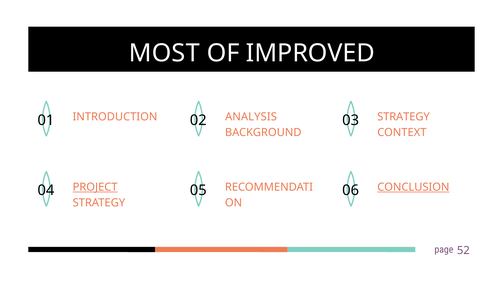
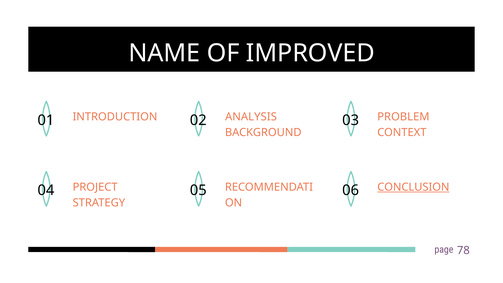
MOST: MOST -> NAME
STRATEGY at (403, 117): STRATEGY -> PROBLEM
PROJECT underline: present -> none
52: 52 -> 78
